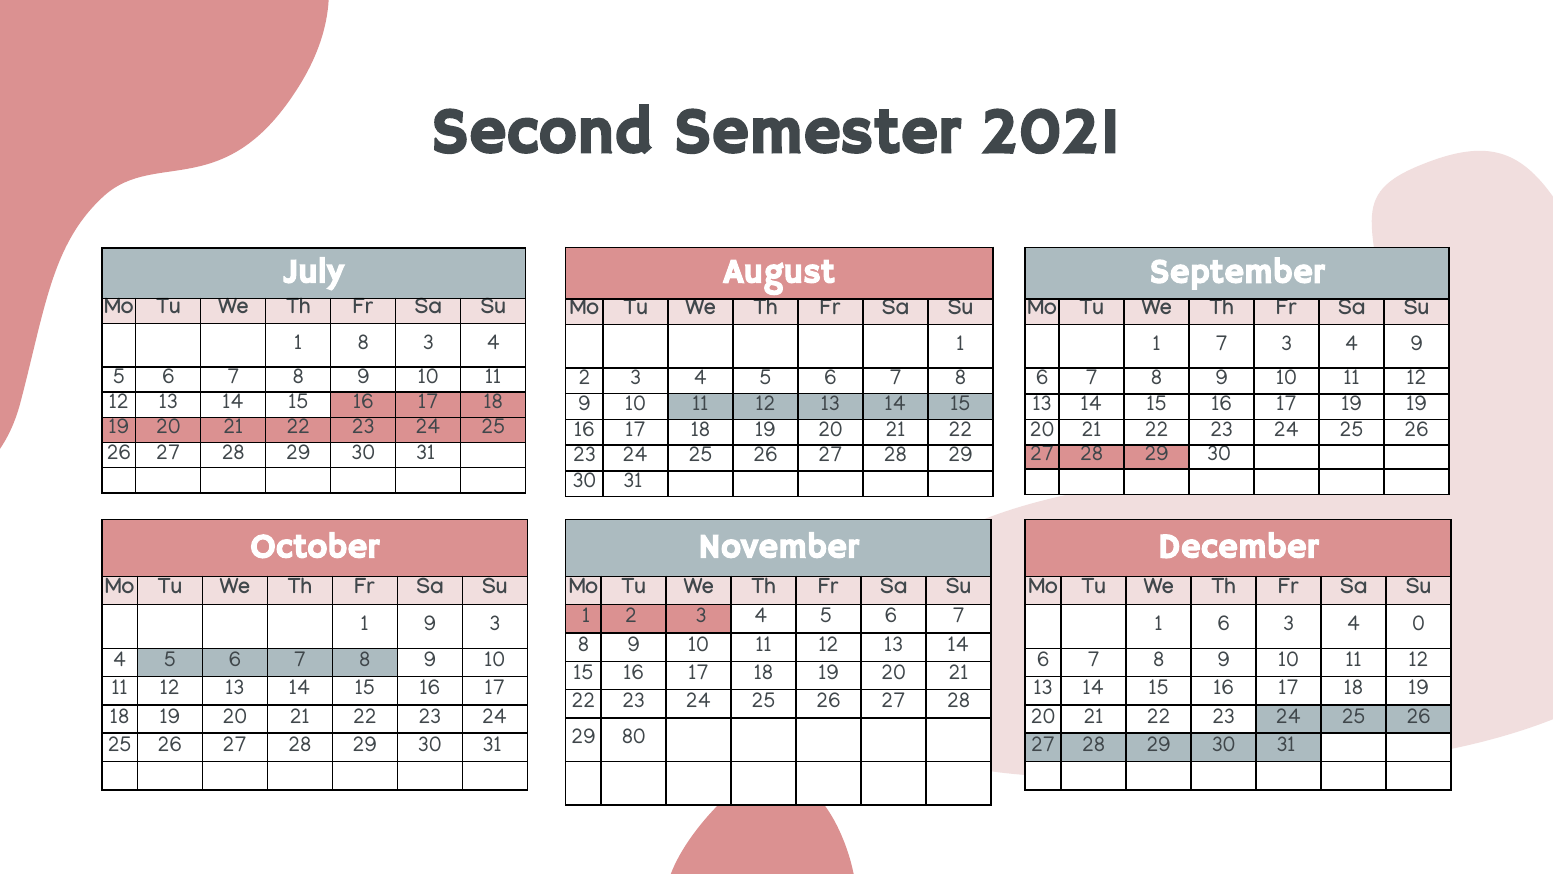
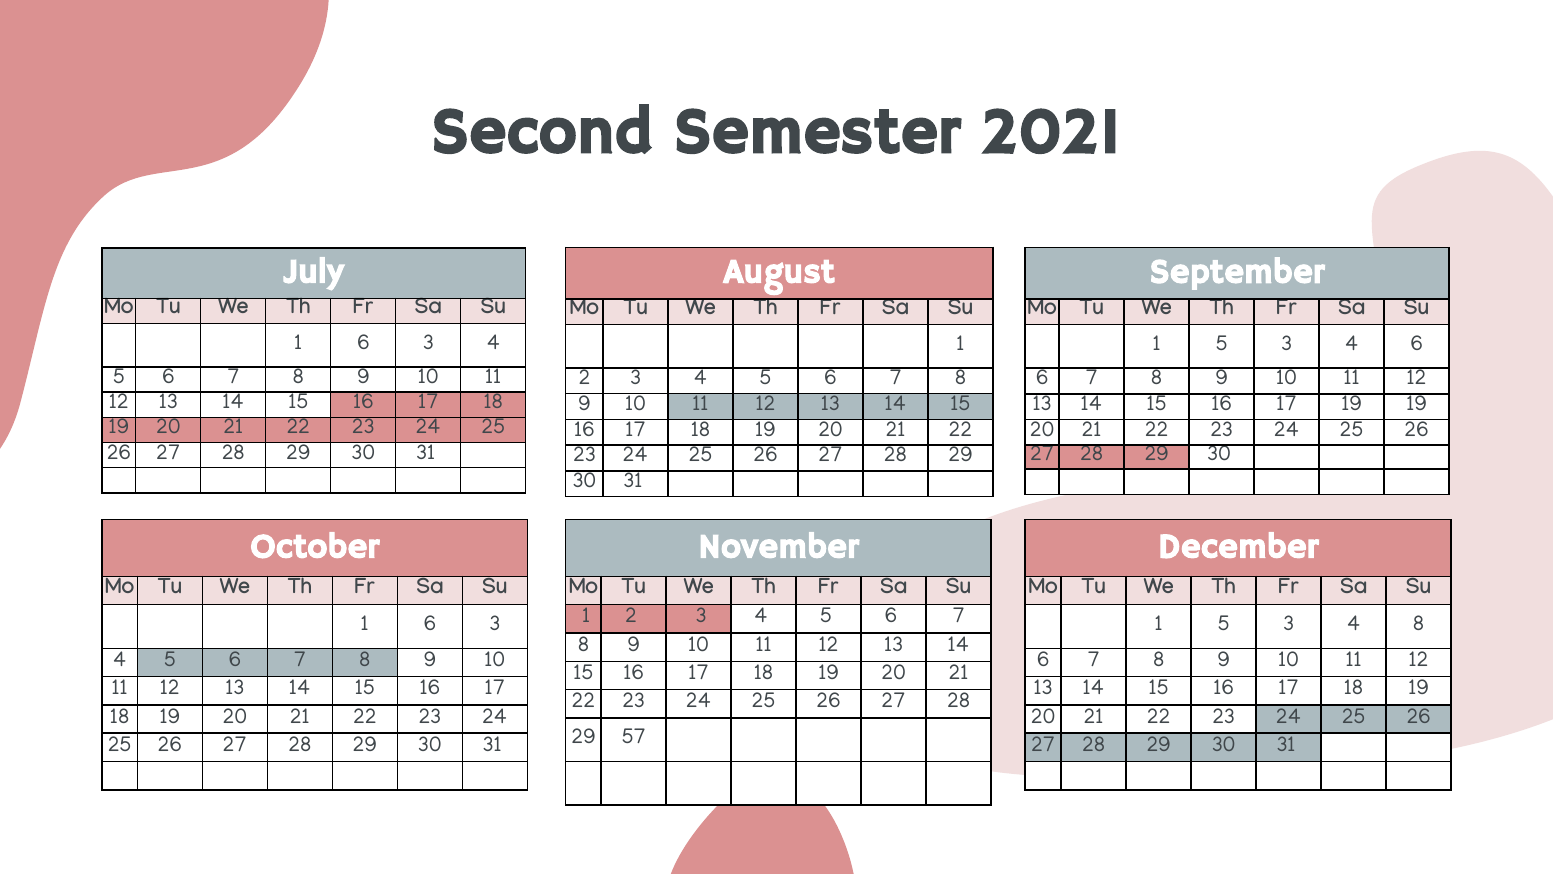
8 at (363, 342): 8 -> 6
7 at (1222, 343): 7 -> 5
4 9: 9 -> 6
9 at (430, 623): 9 -> 6
6 at (1224, 623): 6 -> 5
4 0: 0 -> 8
80: 80 -> 57
